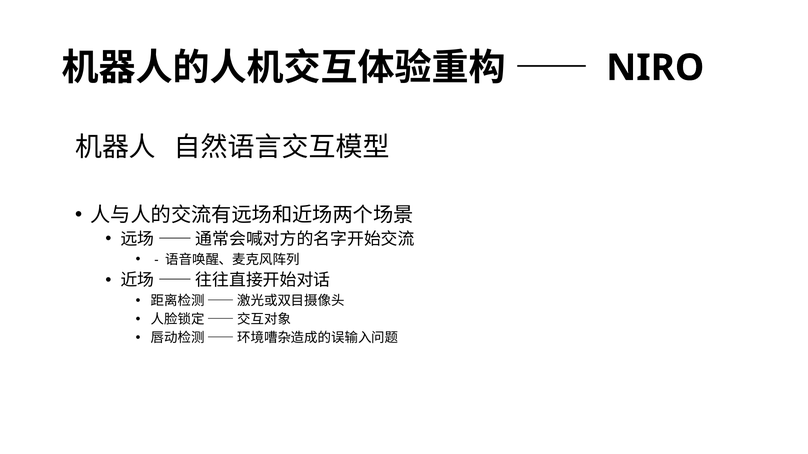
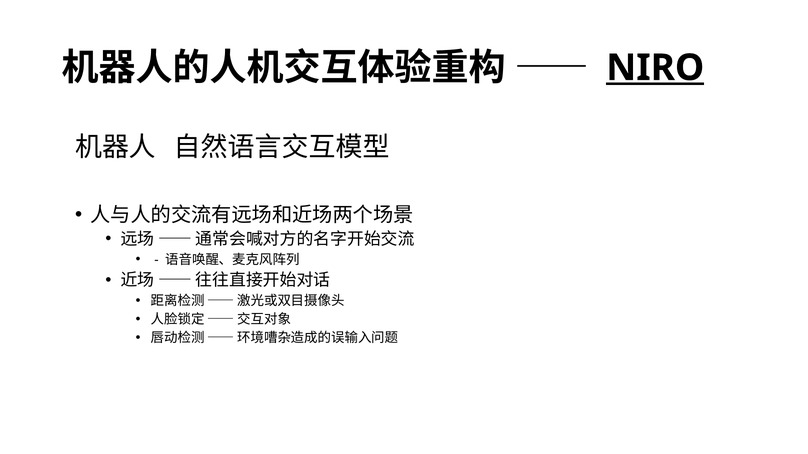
NIRO underline: none -> present
